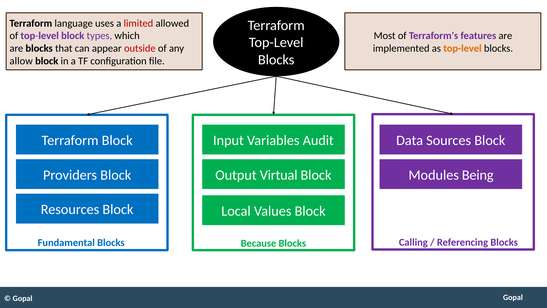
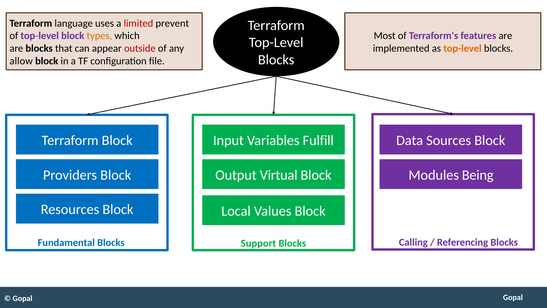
allowed: allowed -> prevent
types colour: purple -> orange
Audit: Audit -> Fulfill
Because: Because -> Support
